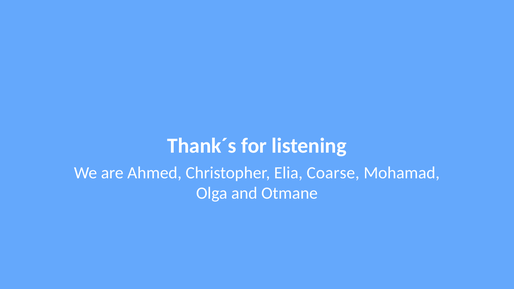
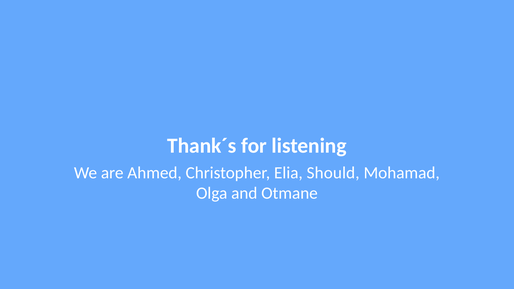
Coarse: Coarse -> Should
